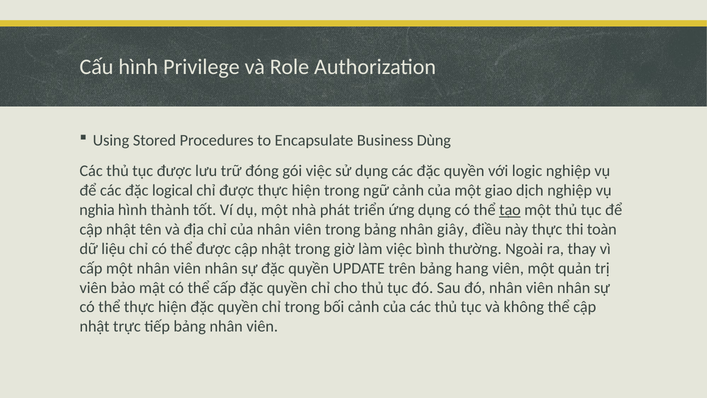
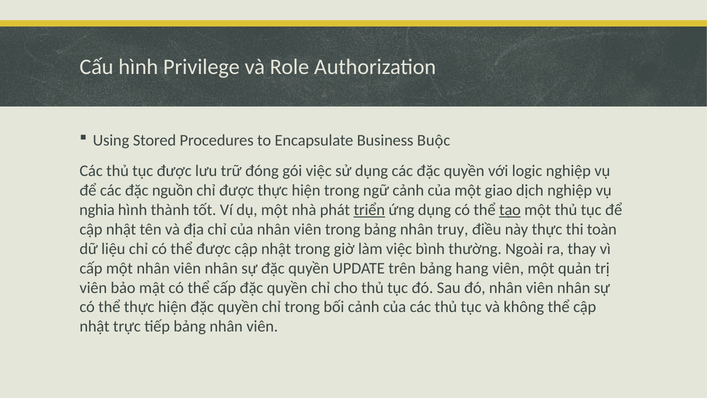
Dùng: Dùng -> Buộc
logical: logical -> nguồn
triển underline: none -> present
giây: giây -> truy
